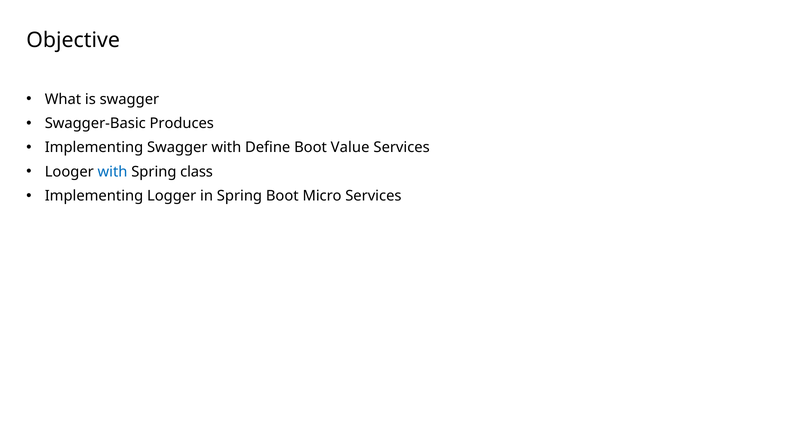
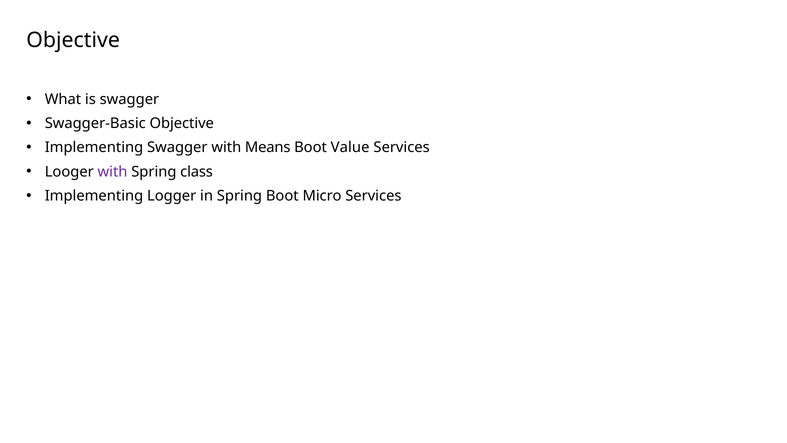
Swagger-Basic Produces: Produces -> Objective
Define: Define -> Means
with at (113, 172) colour: blue -> purple
